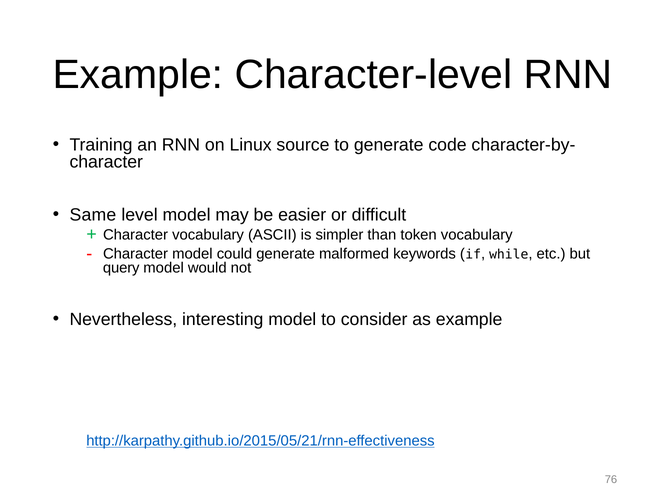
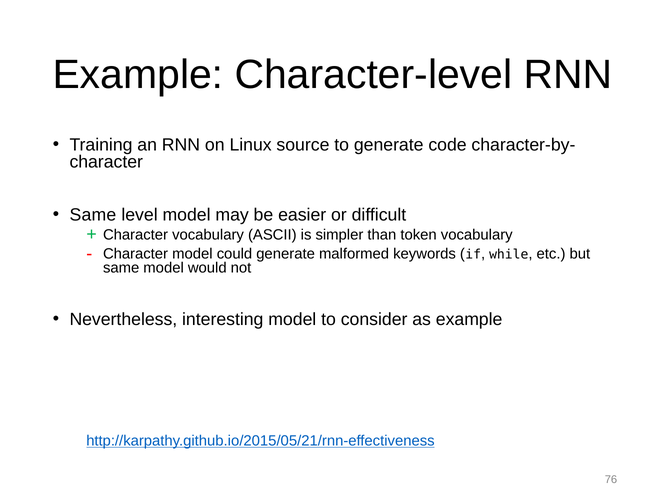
query at (121, 268): query -> same
